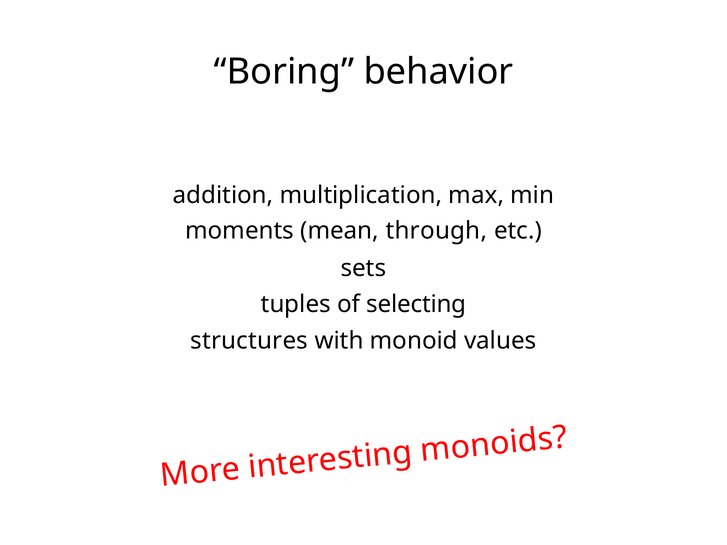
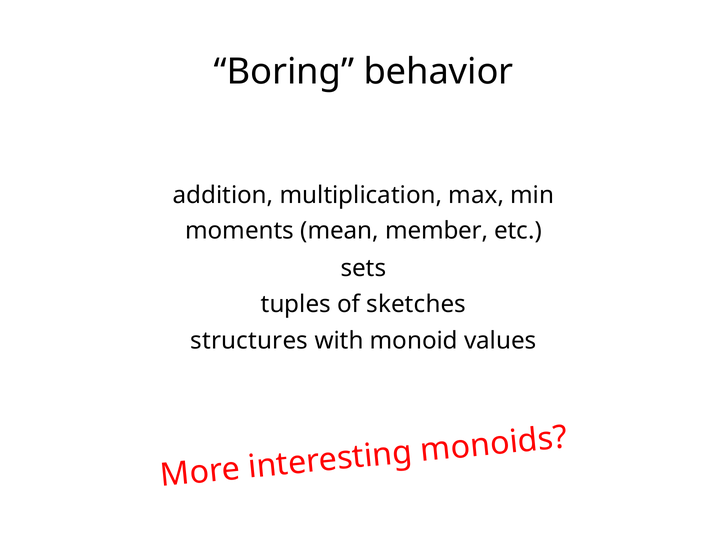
through: through -> member
selecting: selecting -> sketches
